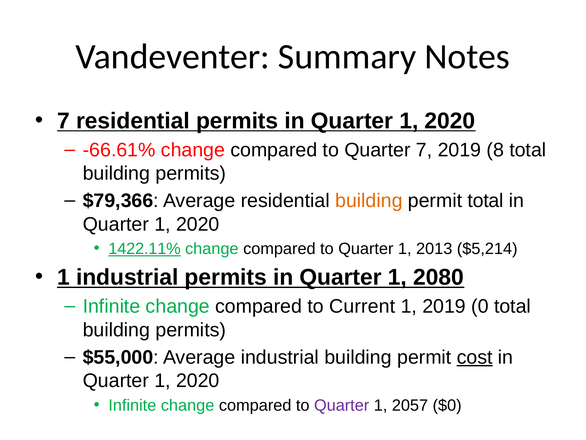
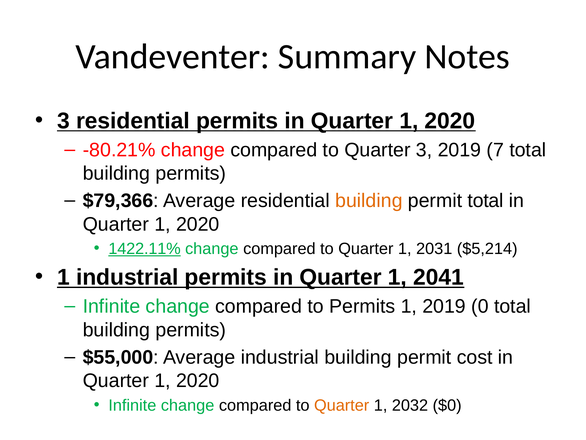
7 at (63, 121): 7 -> 3
-66.61%: -66.61% -> -80.21%
Quarter 7: 7 -> 3
8: 8 -> 7
2013: 2013 -> 2031
2080: 2080 -> 2041
to Current: Current -> Permits
cost underline: present -> none
Quarter at (342, 405) colour: purple -> orange
2057: 2057 -> 2032
